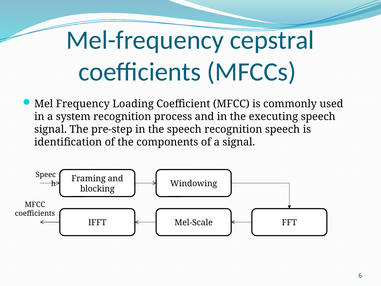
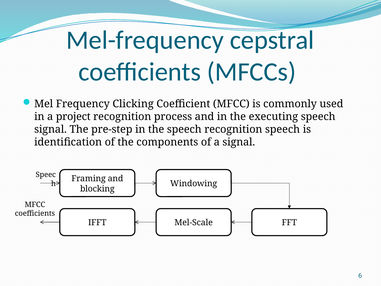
Loading: Loading -> Clicking
system: system -> project
